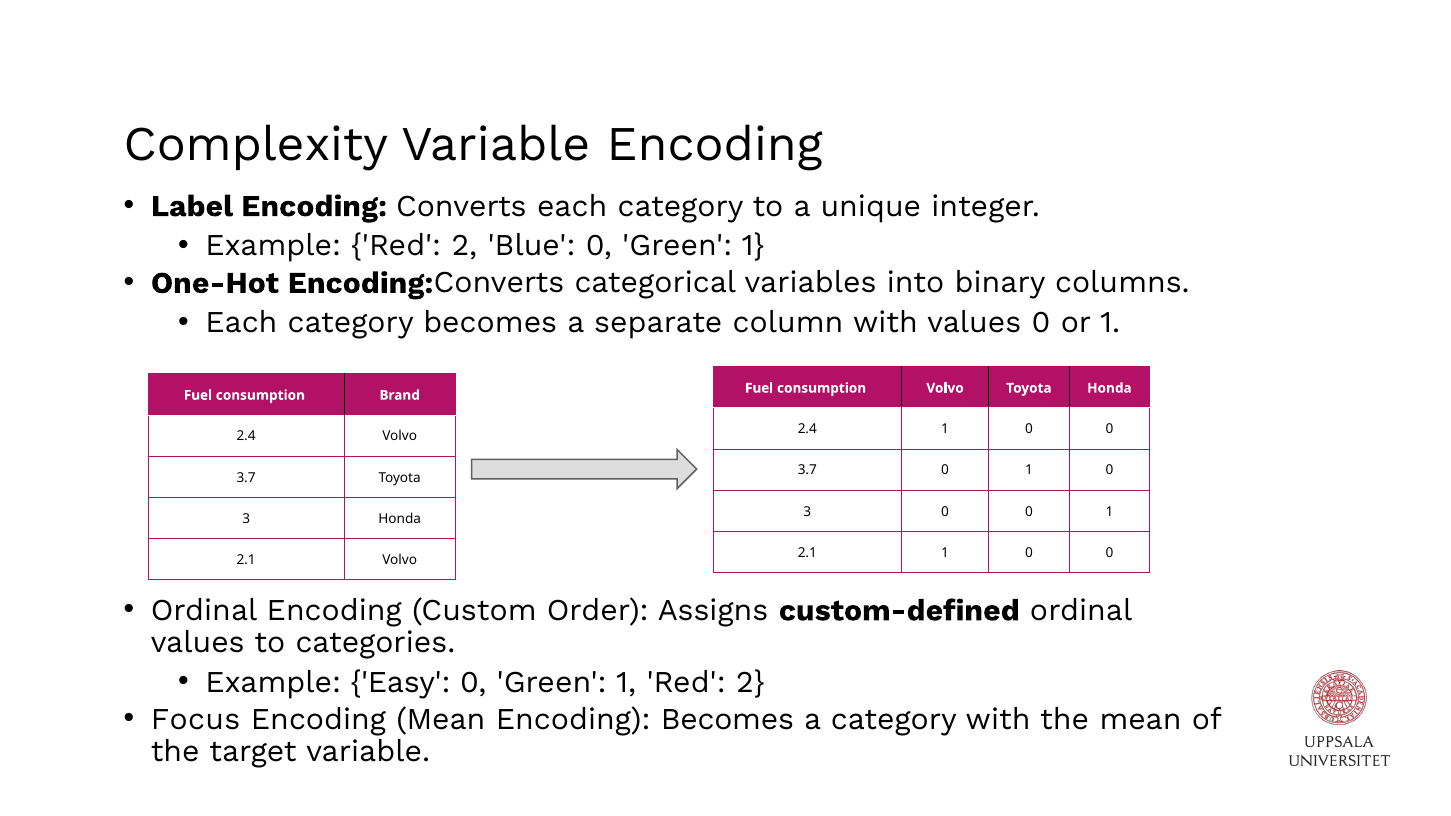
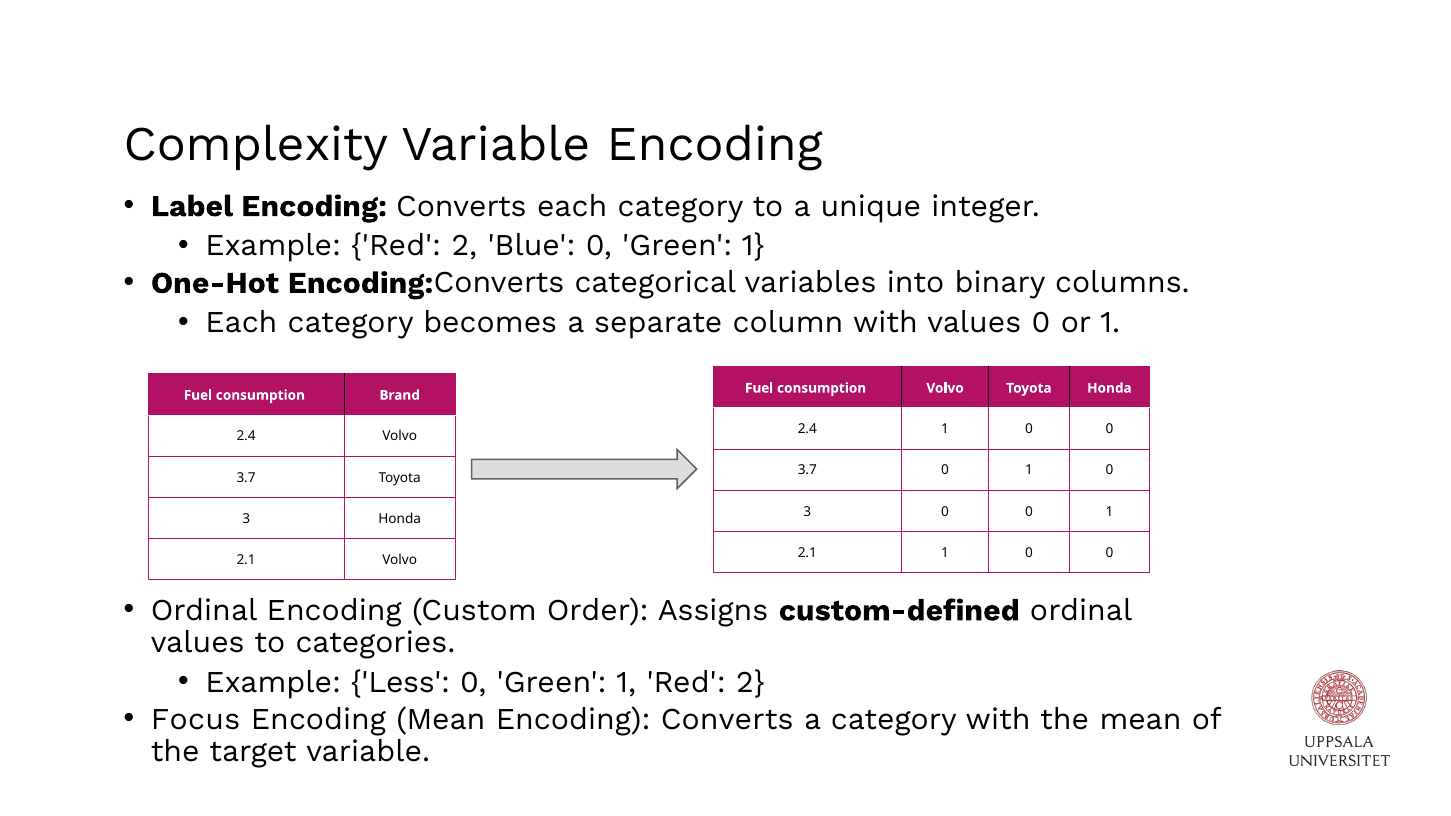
Easy: Easy -> Less
Mean Encoding Becomes: Becomes -> Converts
